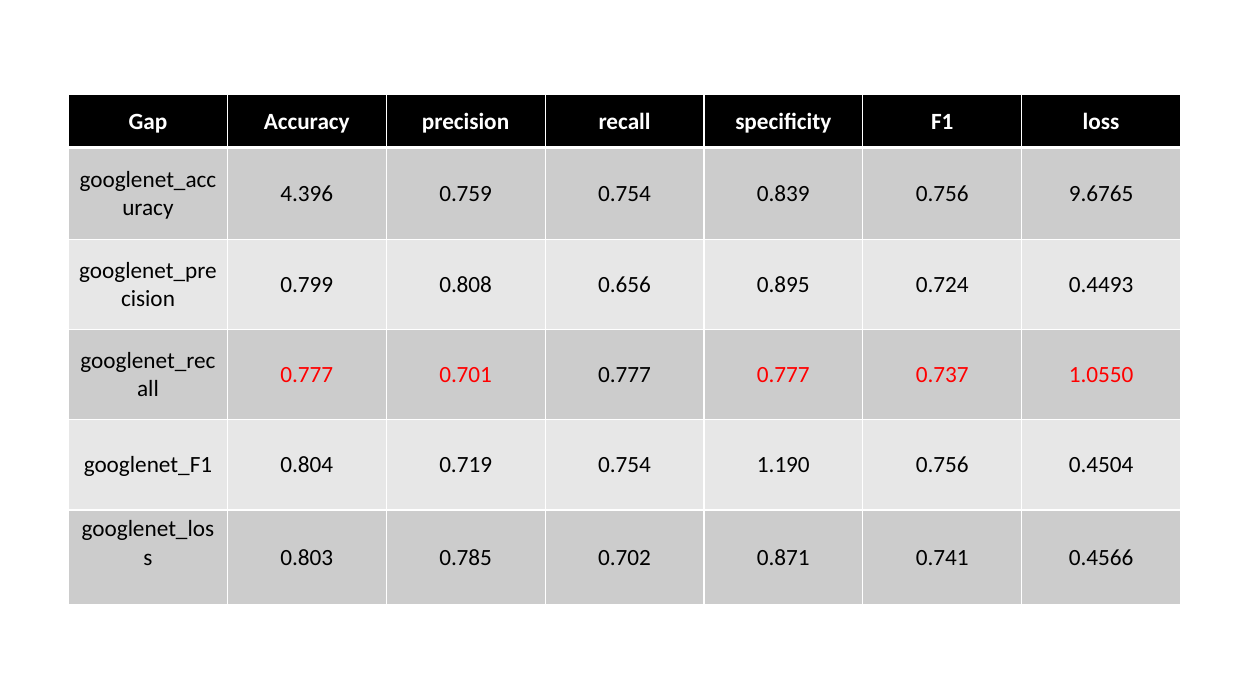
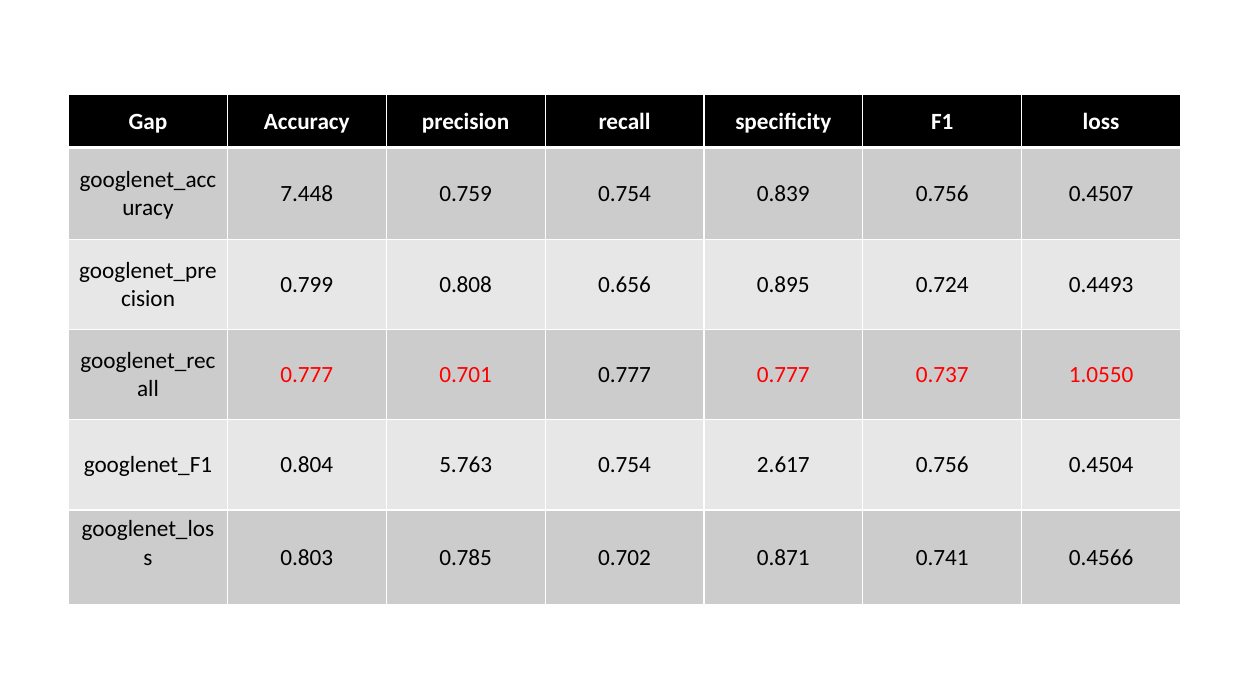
4.396: 4.396 -> 7.448
9.6765: 9.6765 -> 0.4507
0.719: 0.719 -> 5.763
1.190: 1.190 -> 2.617
